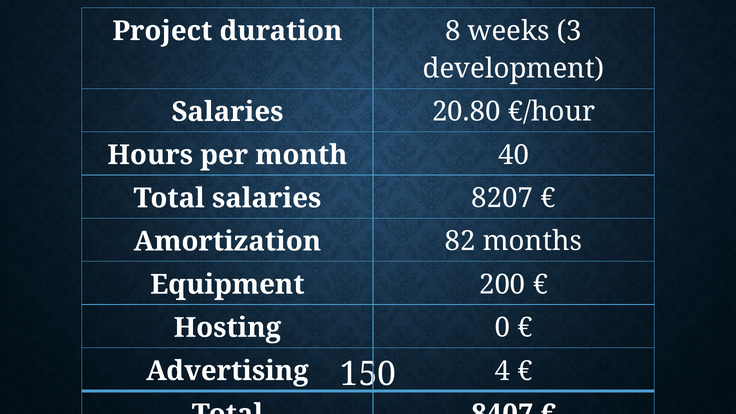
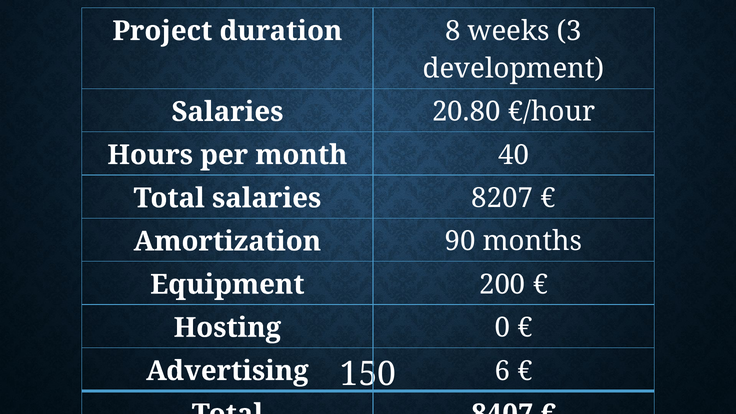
82: 82 -> 90
4: 4 -> 6
